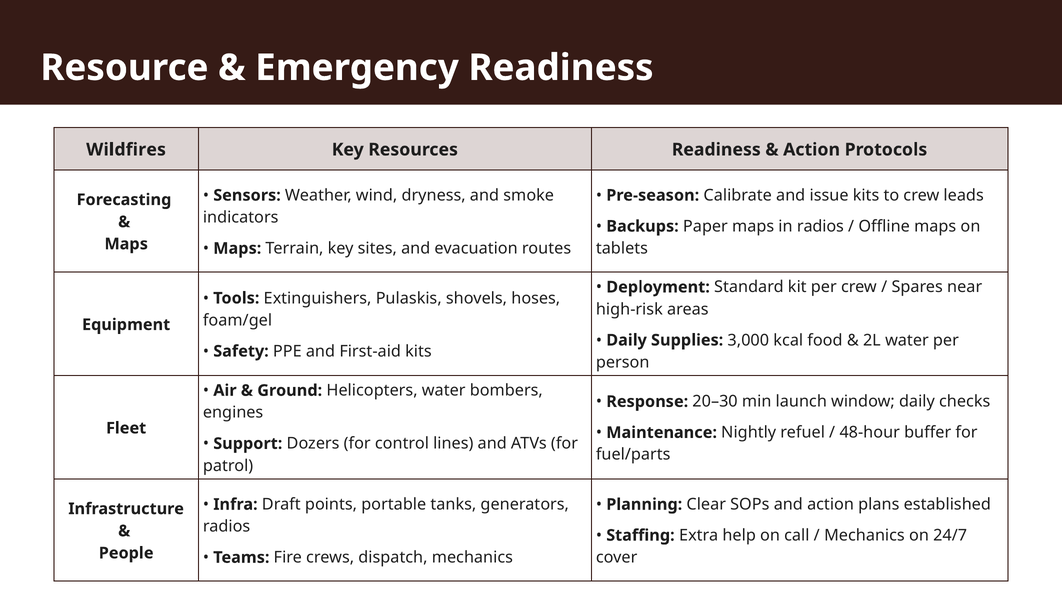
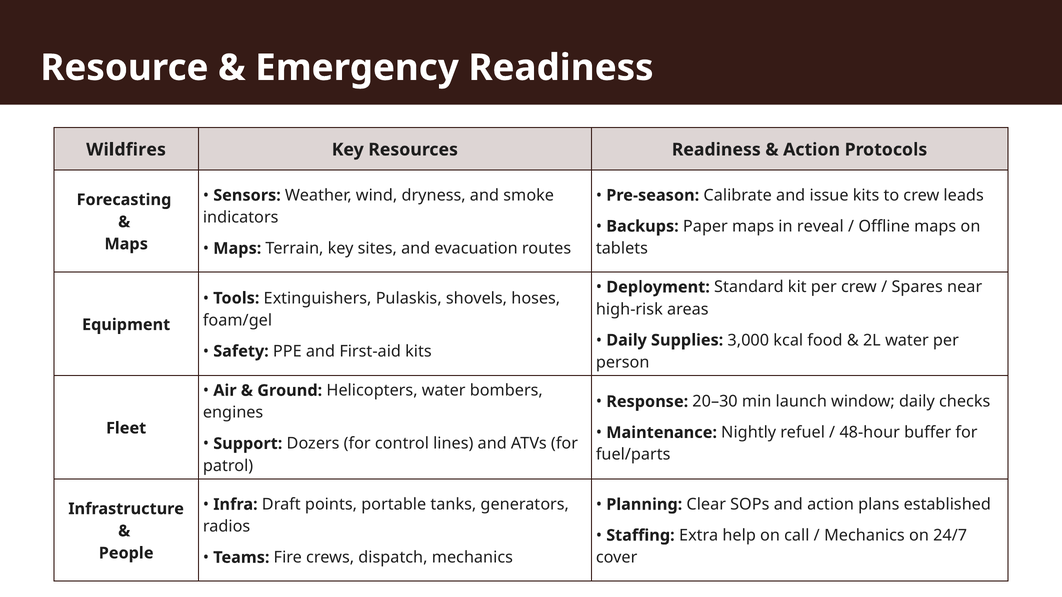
in radios: radios -> reveal
